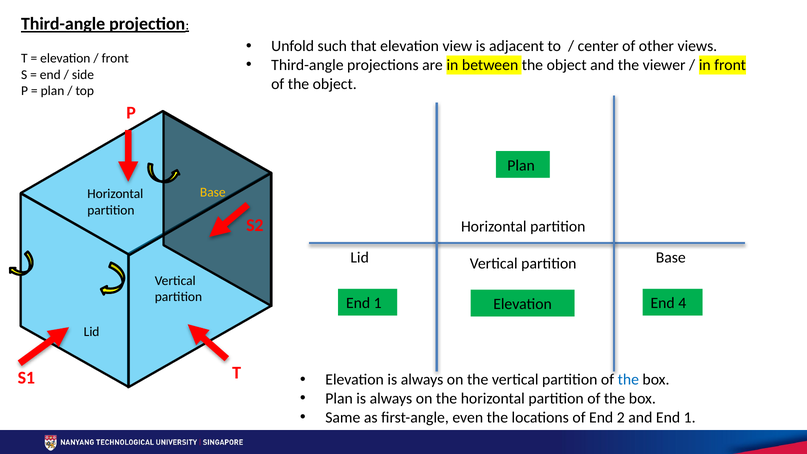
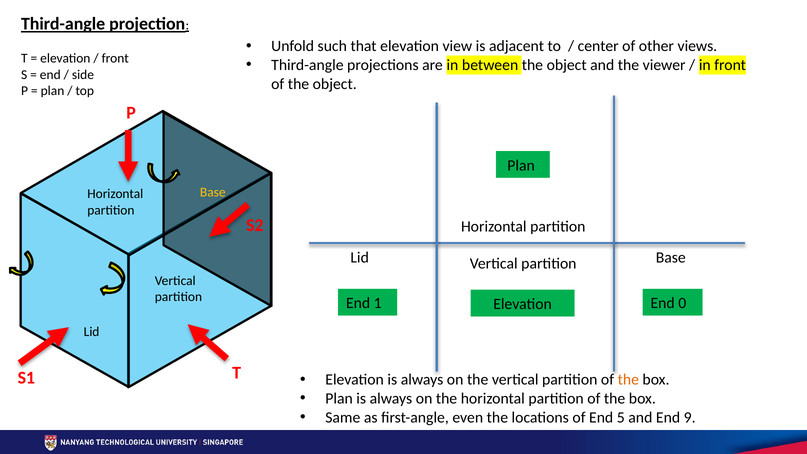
4: 4 -> 0
the at (628, 380) colour: blue -> orange
2: 2 -> 5
and End 1: 1 -> 9
